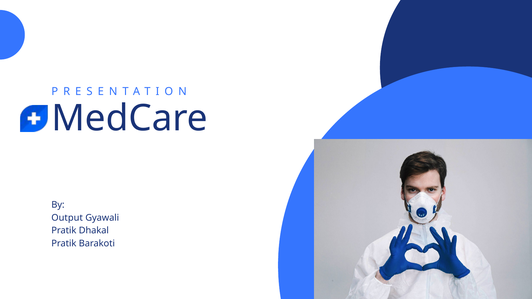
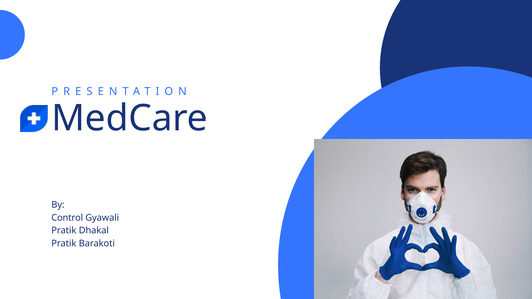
Output: Output -> Control
